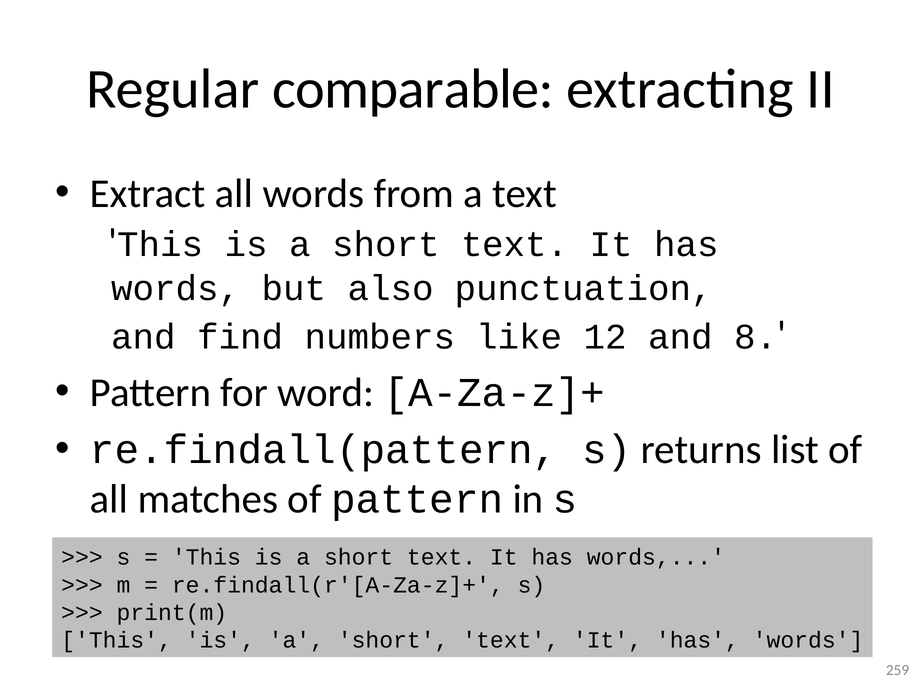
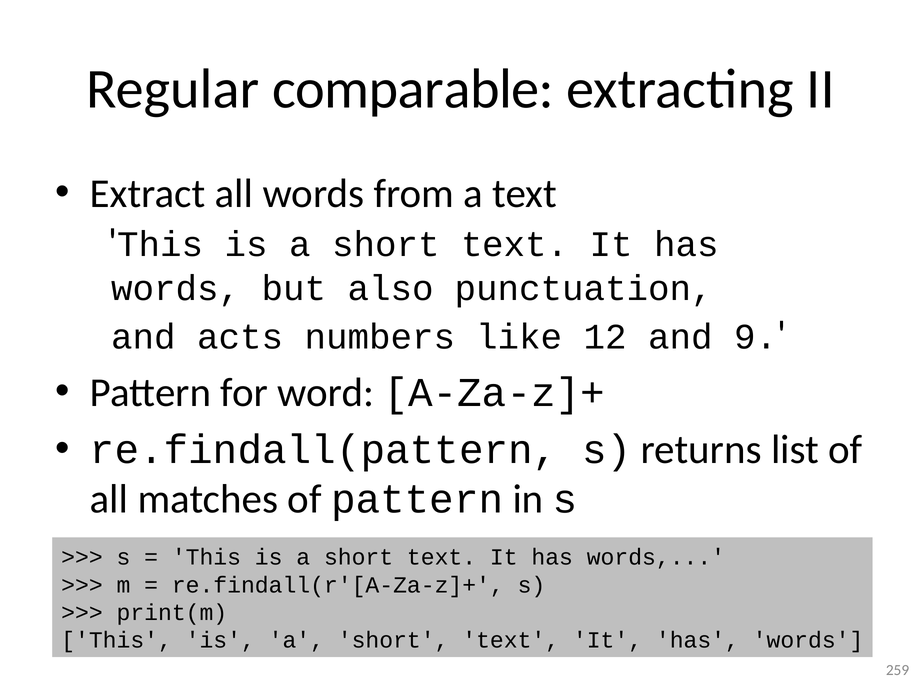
find: find -> acts
8: 8 -> 9
